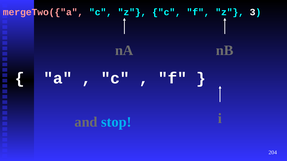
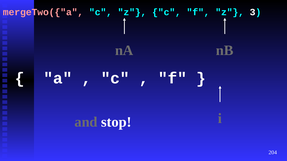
stop colour: light blue -> white
